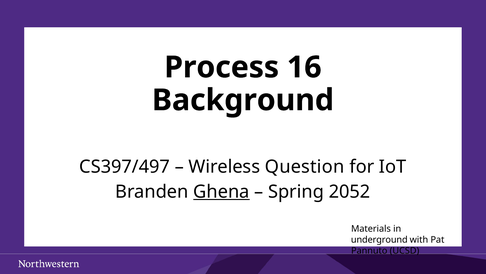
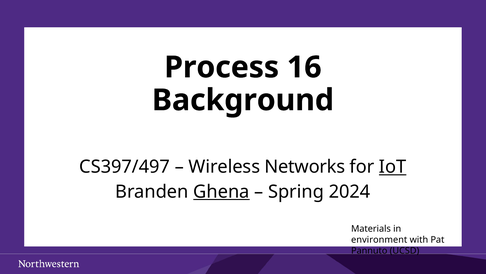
Question: Question -> Networks
IoT underline: none -> present
2052: 2052 -> 2024
underground: underground -> environment
